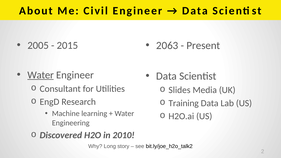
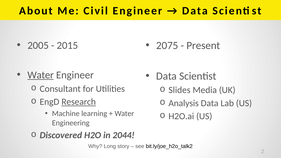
2063: 2063 -> 2075
Research underline: none -> present
Training: Training -> Analysis
2010: 2010 -> 2044
